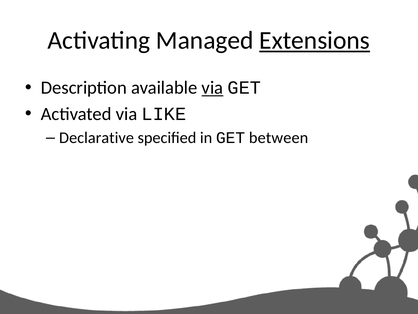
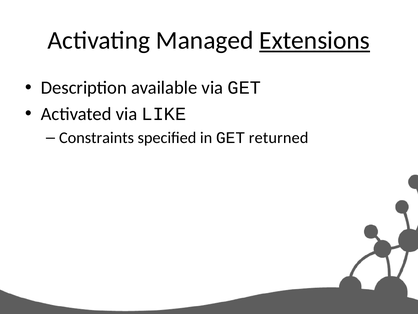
via at (212, 88) underline: present -> none
Declarative: Declarative -> Constraints
between: between -> returned
